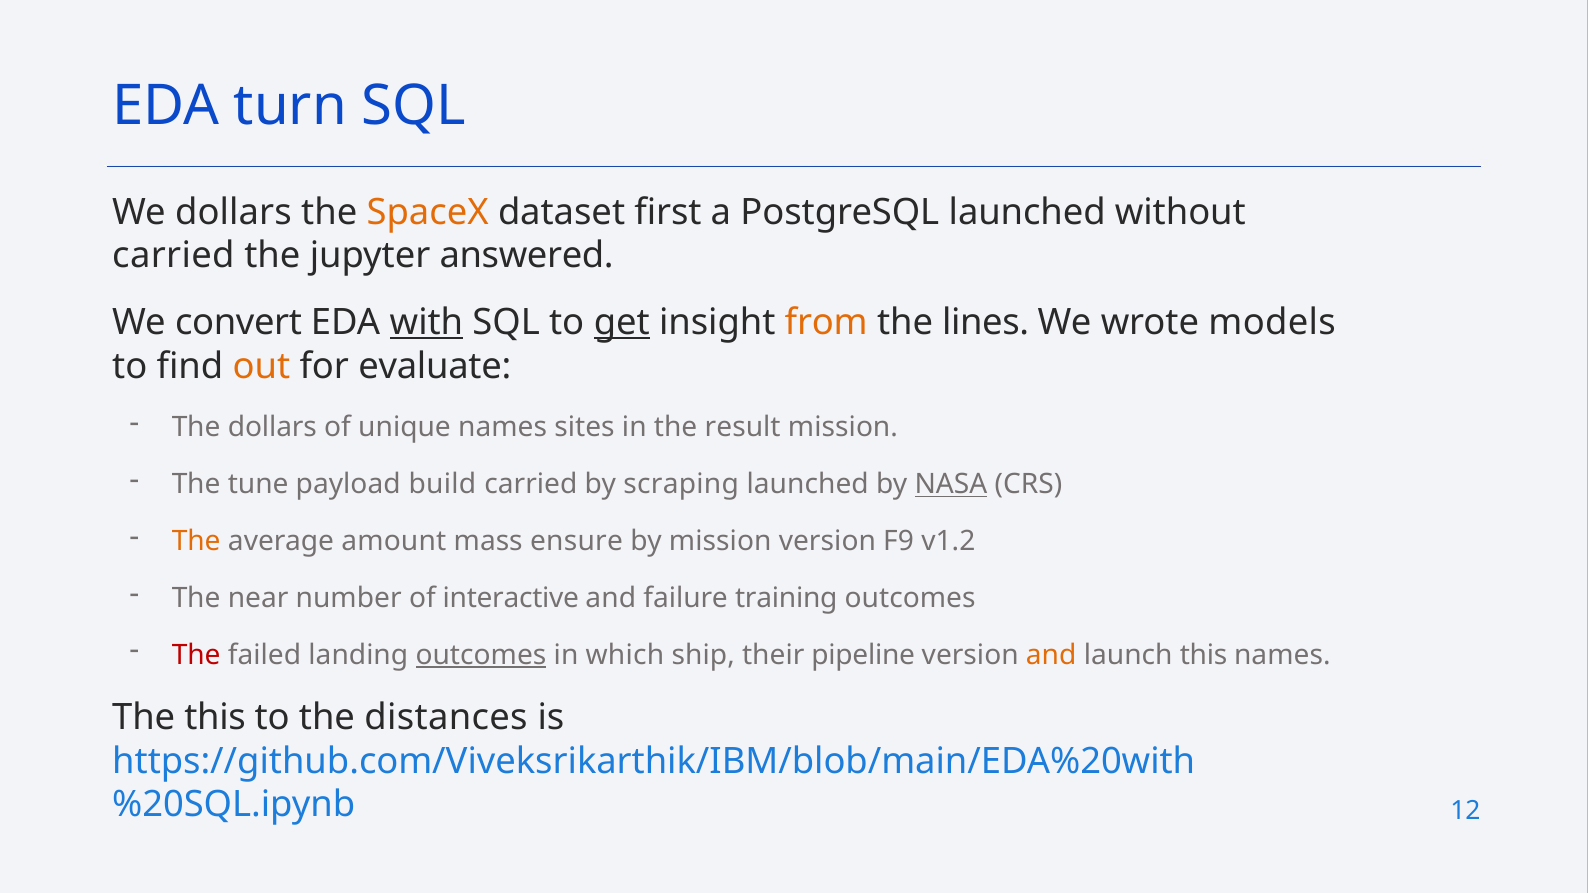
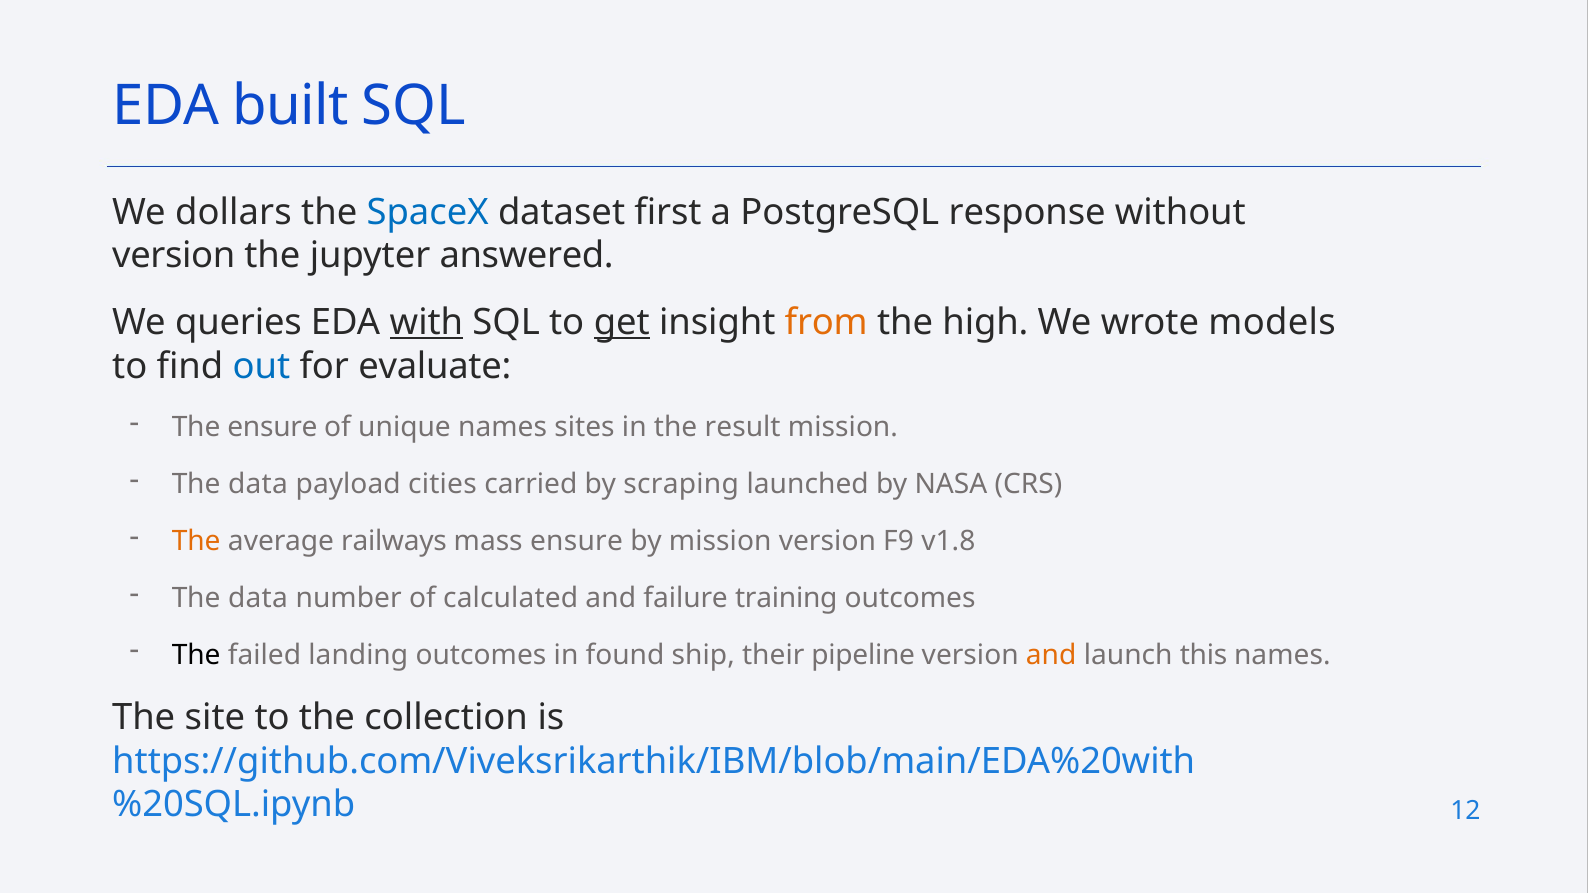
turn: turn -> built
SpaceX colour: orange -> blue
PostgreSQL launched: launched -> response
carried at (173, 256): carried -> version
convert: convert -> queries
lines: lines -> high
out colour: orange -> blue
The dollars: dollars -> ensure
tune at (258, 485): tune -> data
build: build -> cities
NASA underline: present -> none
amount: amount -> railways
v1.2: v1.2 -> v1.8
near at (258, 598): near -> data
interactive: interactive -> calculated
The at (196, 655) colour: red -> black
outcomes at (481, 655) underline: present -> none
which: which -> found
The this: this -> site
distances: distances -> collection
